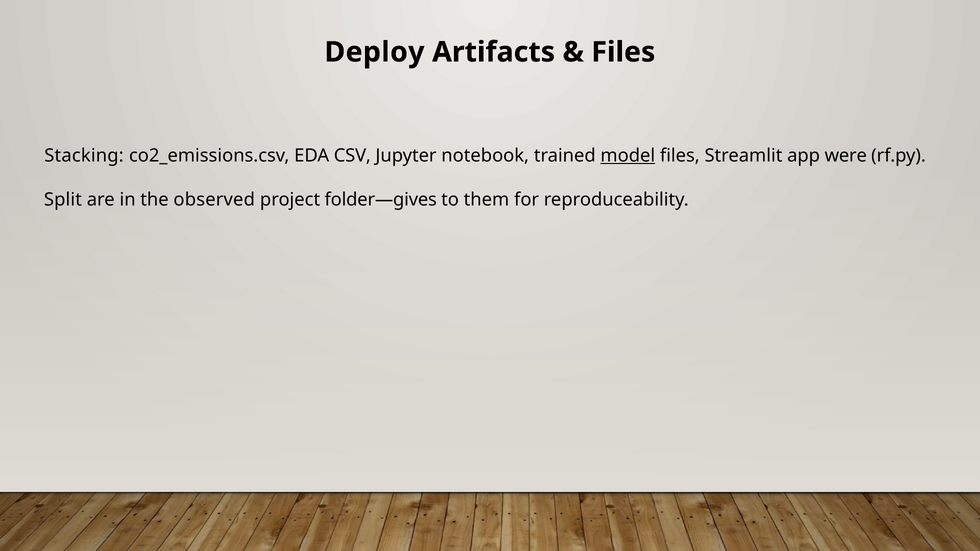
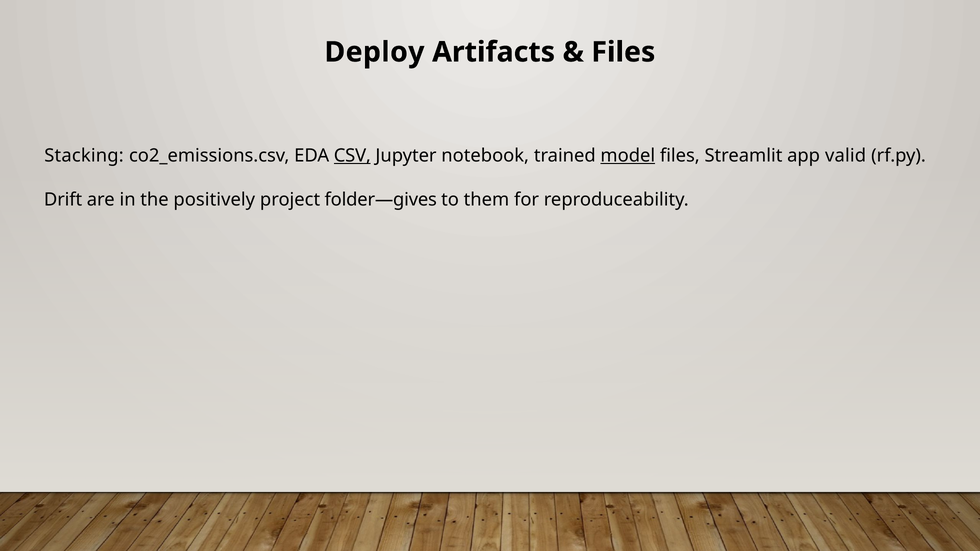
CSV underline: none -> present
were: were -> valid
Split: Split -> Drift
observed: observed -> positively
